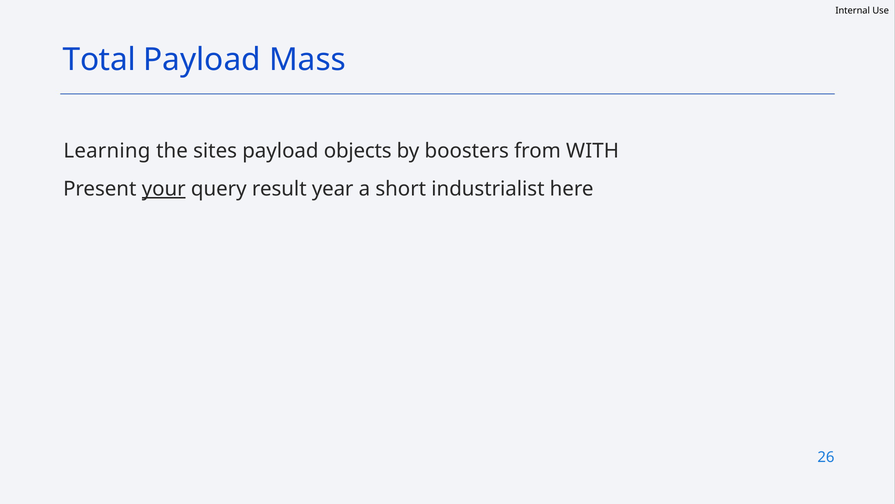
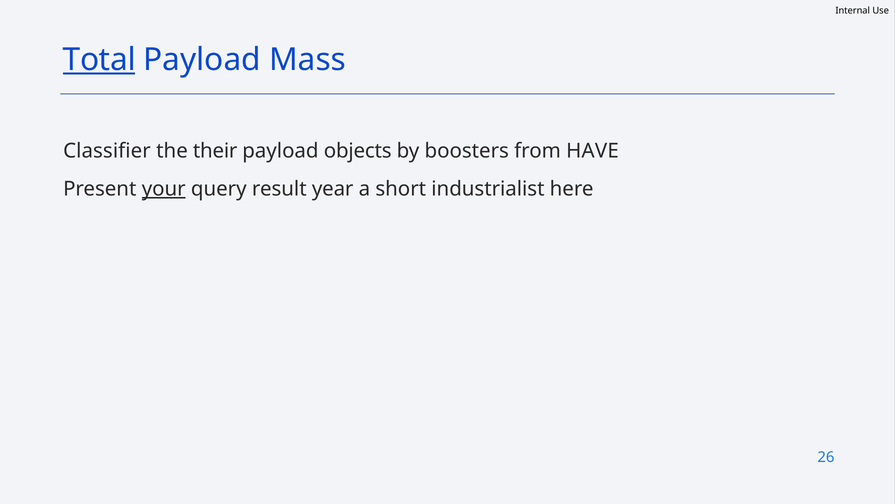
Total underline: none -> present
Learning: Learning -> Classifier
sites: sites -> their
WITH: WITH -> HAVE
